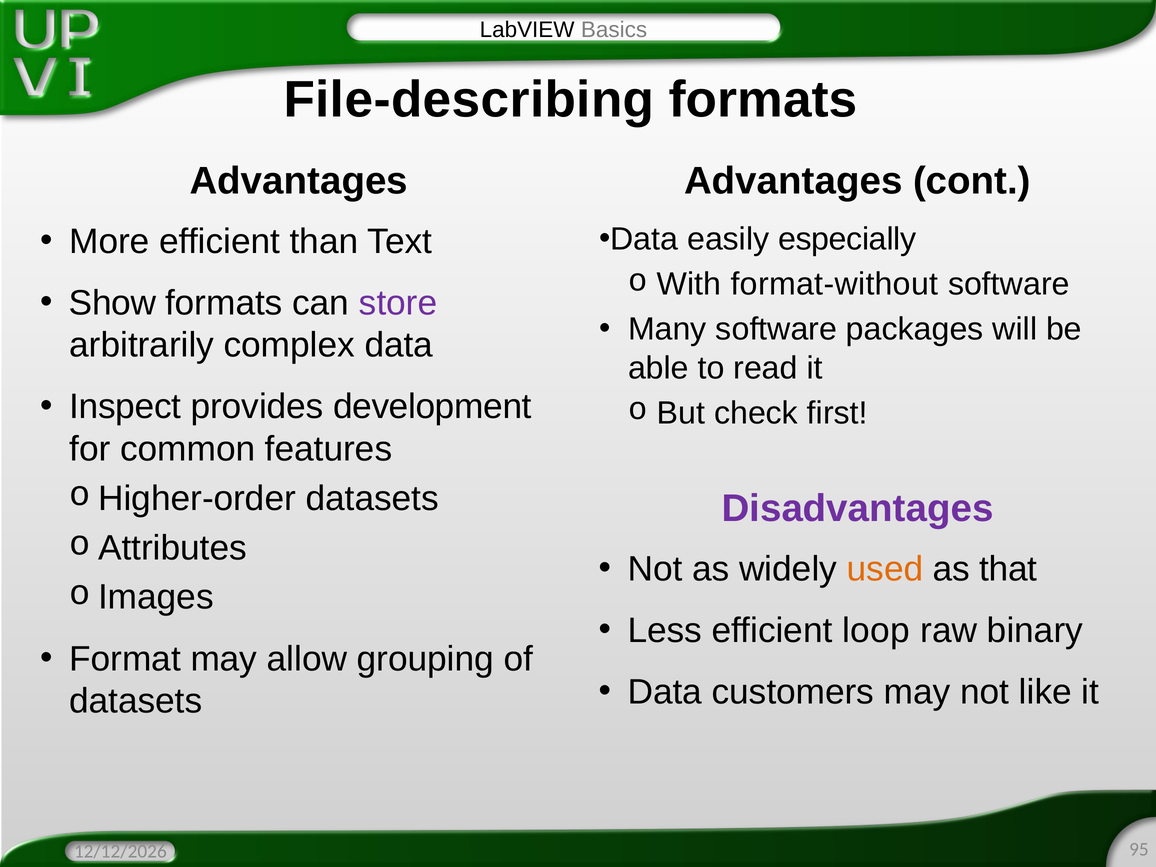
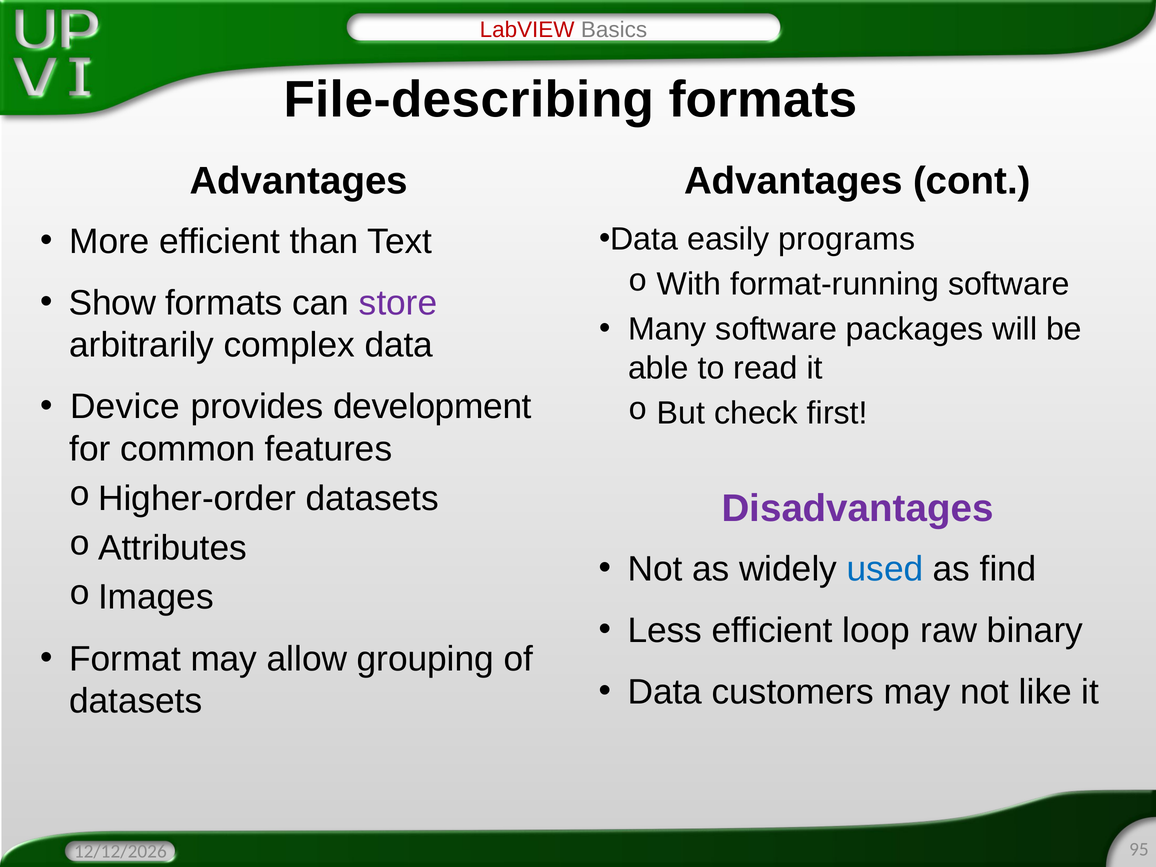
LabVIEW colour: black -> red
especially: especially -> programs
format-without: format-without -> format-running
Inspect: Inspect -> Device
used colour: orange -> blue
that: that -> find
